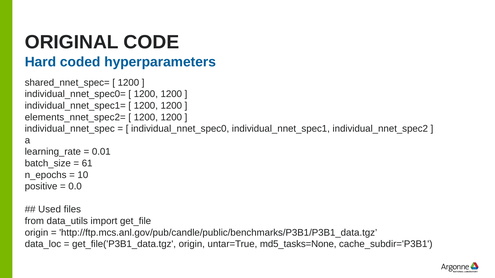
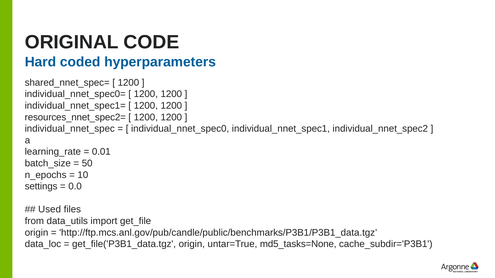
elements_nnet_spec2=: elements_nnet_spec2= -> resources_nnet_spec2=
61: 61 -> 50
positive: positive -> settings
